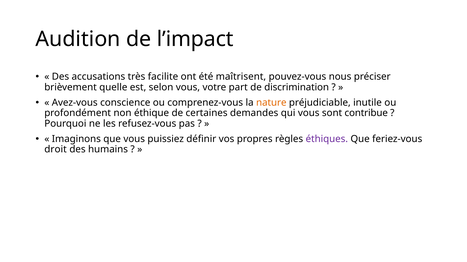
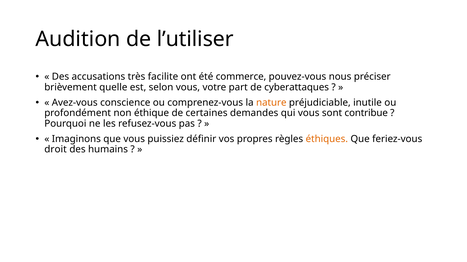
l’impact: l’impact -> l’utiliser
maîtrisent: maîtrisent -> commerce
discrimination: discrimination -> cyberattaques
éthiques colour: purple -> orange
